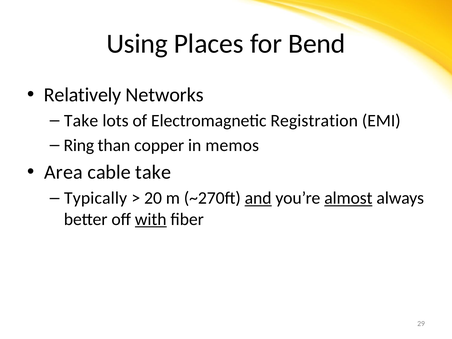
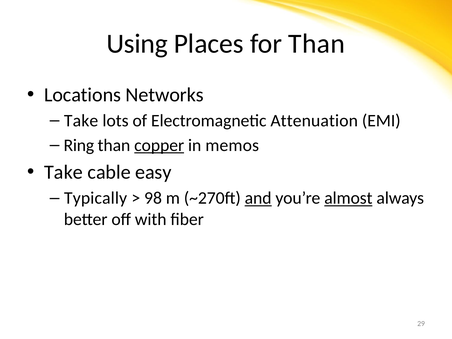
for Bend: Bend -> Than
Relatively: Relatively -> Locations
Registration: Registration -> Attenuation
copper underline: none -> present
Area at (63, 172): Area -> Take
cable take: take -> easy
20: 20 -> 98
with underline: present -> none
